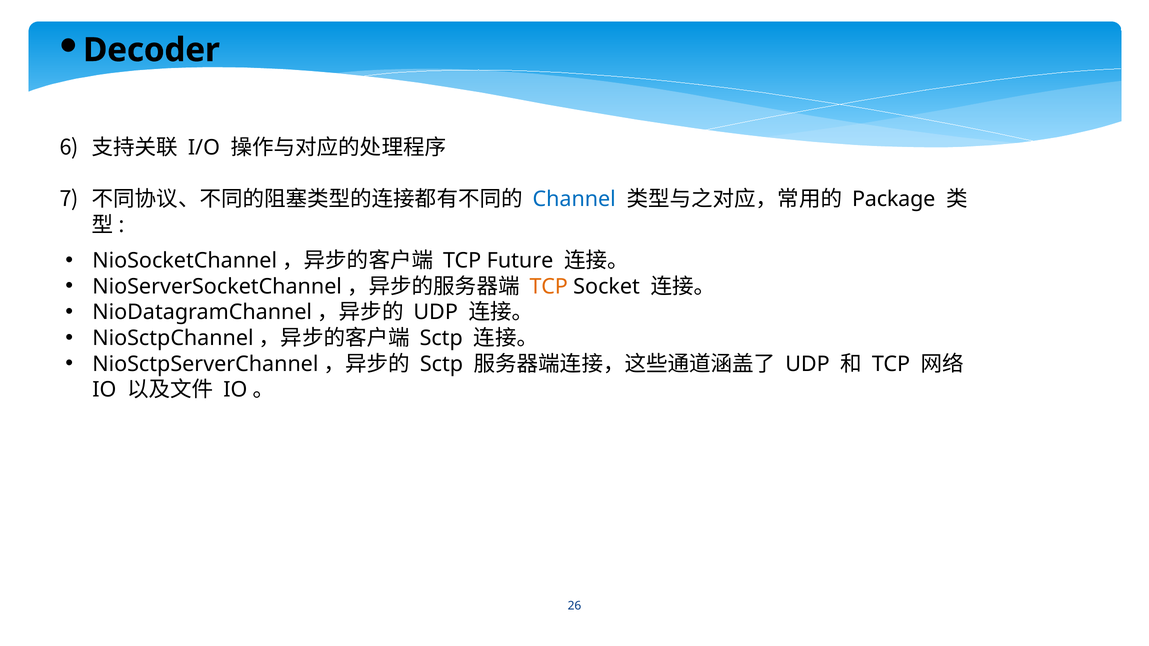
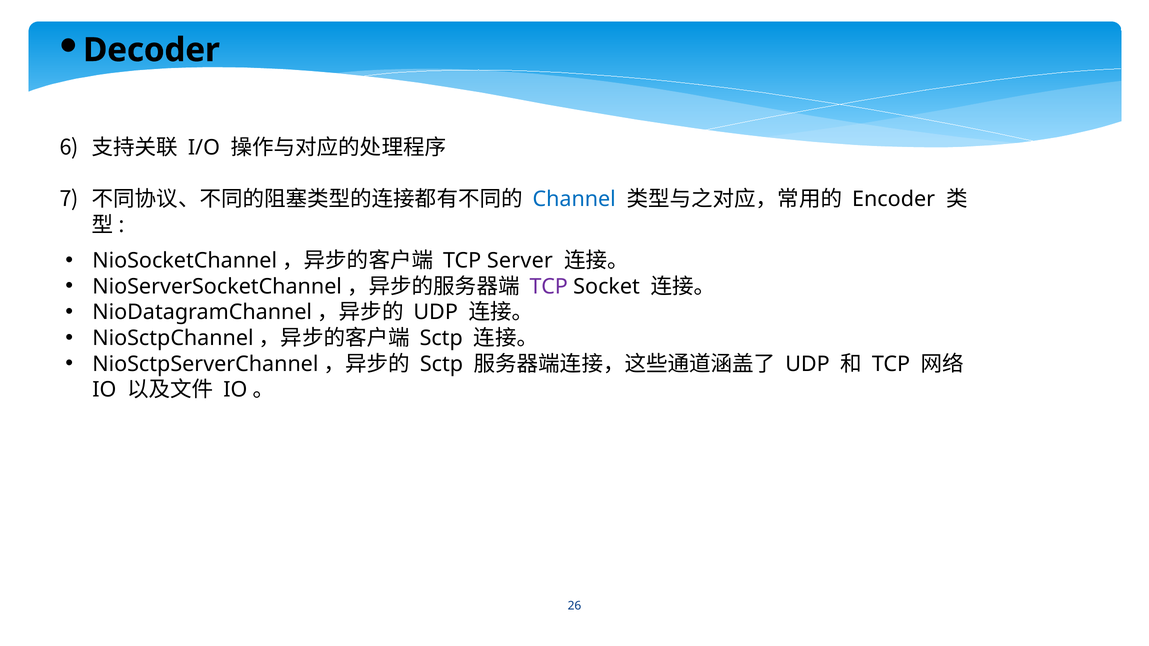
Package: Package -> Encoder
Future: Future -> Server
TCP at (549, 287) colour: orange -> purple
